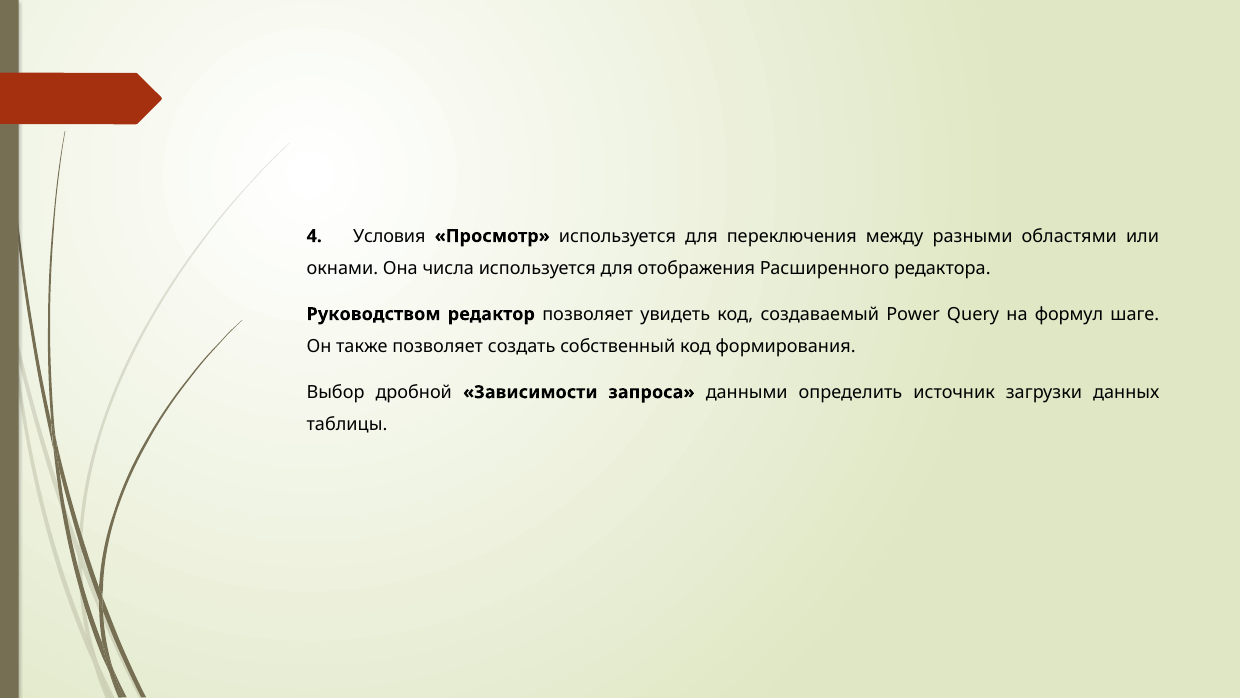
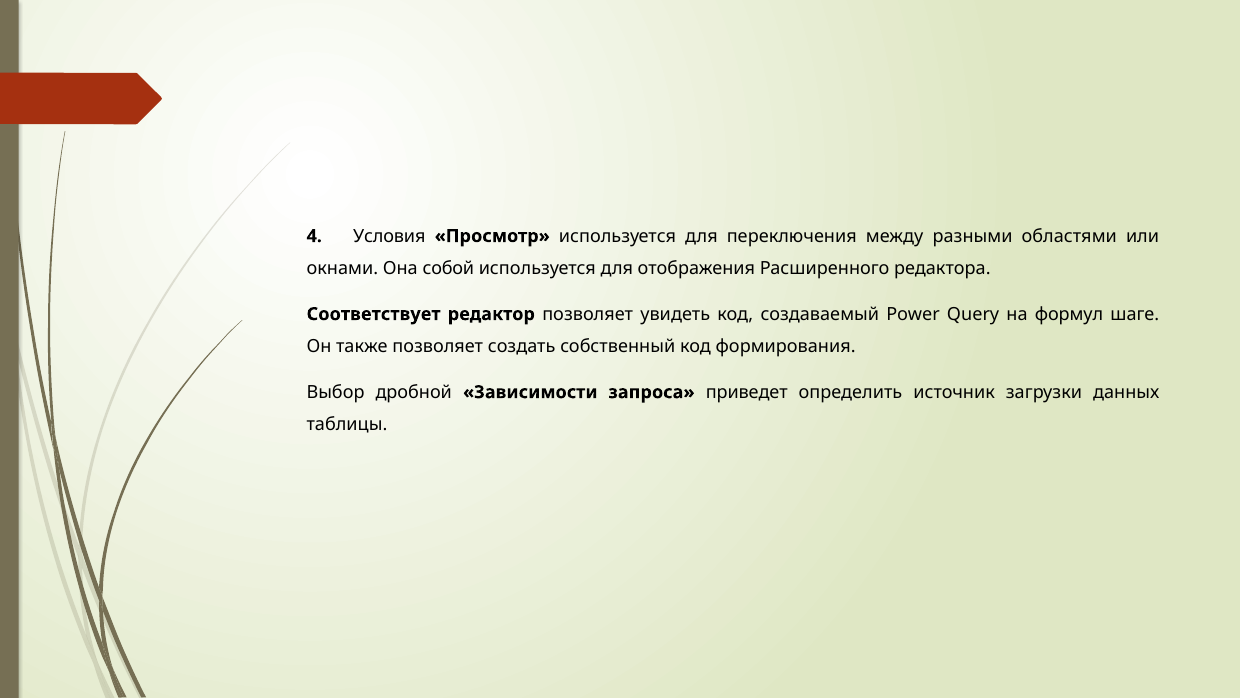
числа: числа -> собой
Руководством: Руководством -> Соответствует
данными: данными -> приведет
